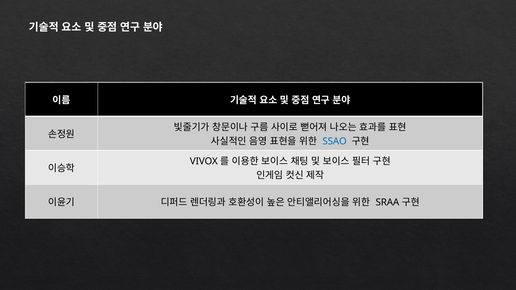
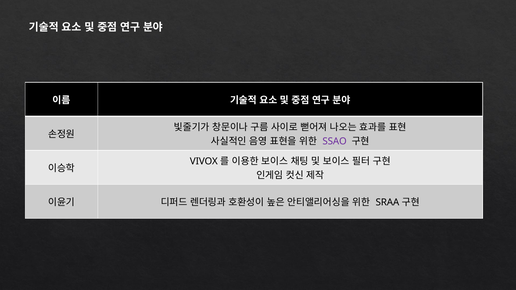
SSAO colour: blue -> purple
